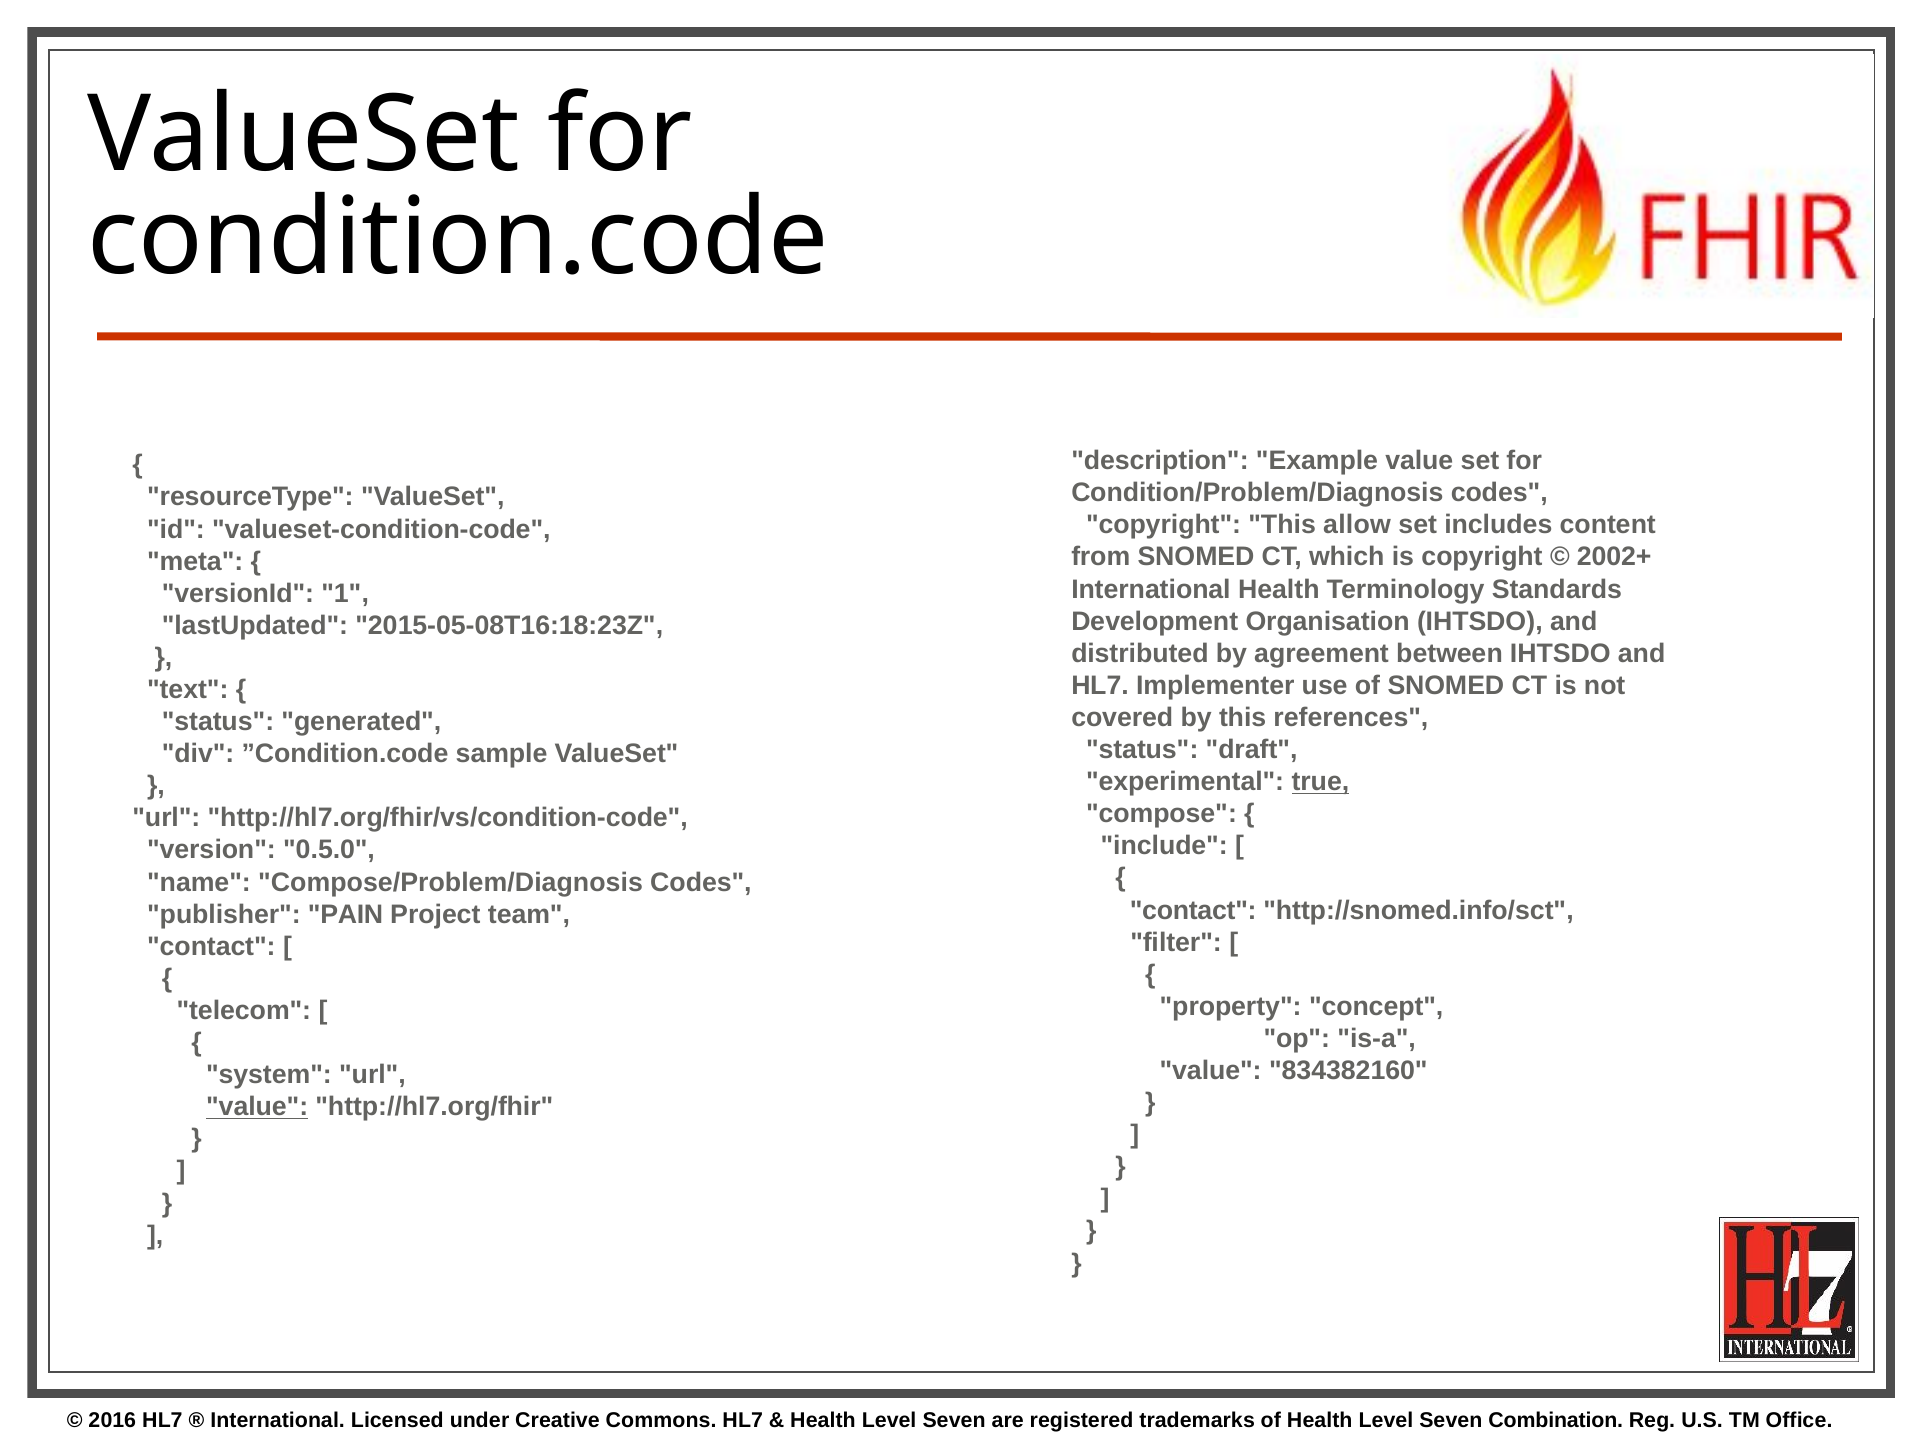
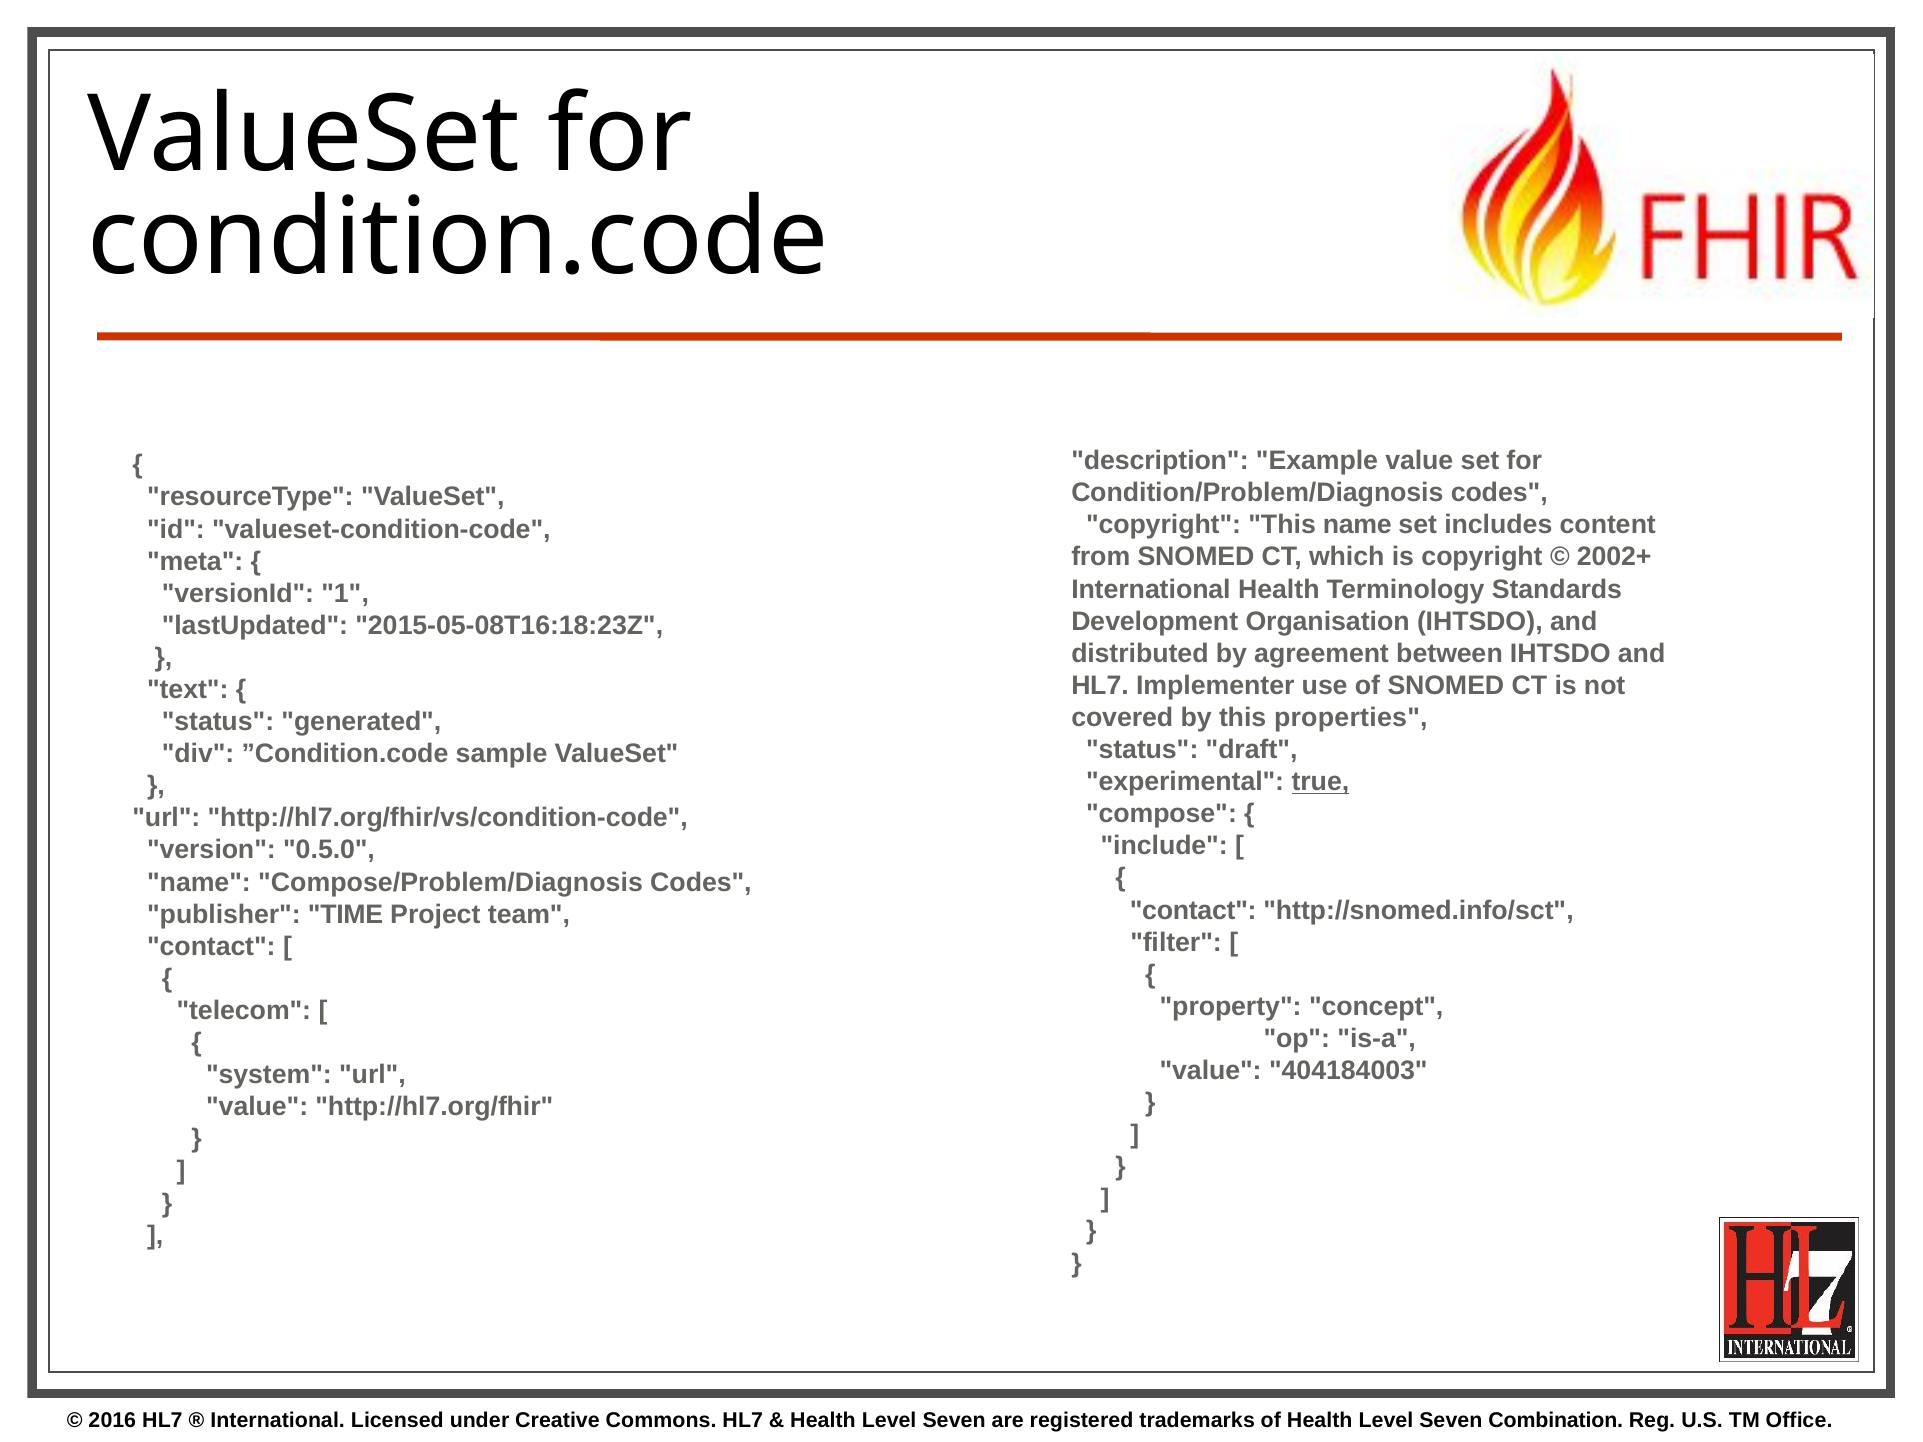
This allow: allow -> name
references: references -> properties
PAIN: PAIN -> TIME
834382160: 834382160 -> 404184003
value at (257, 1107) underline: present -> none
